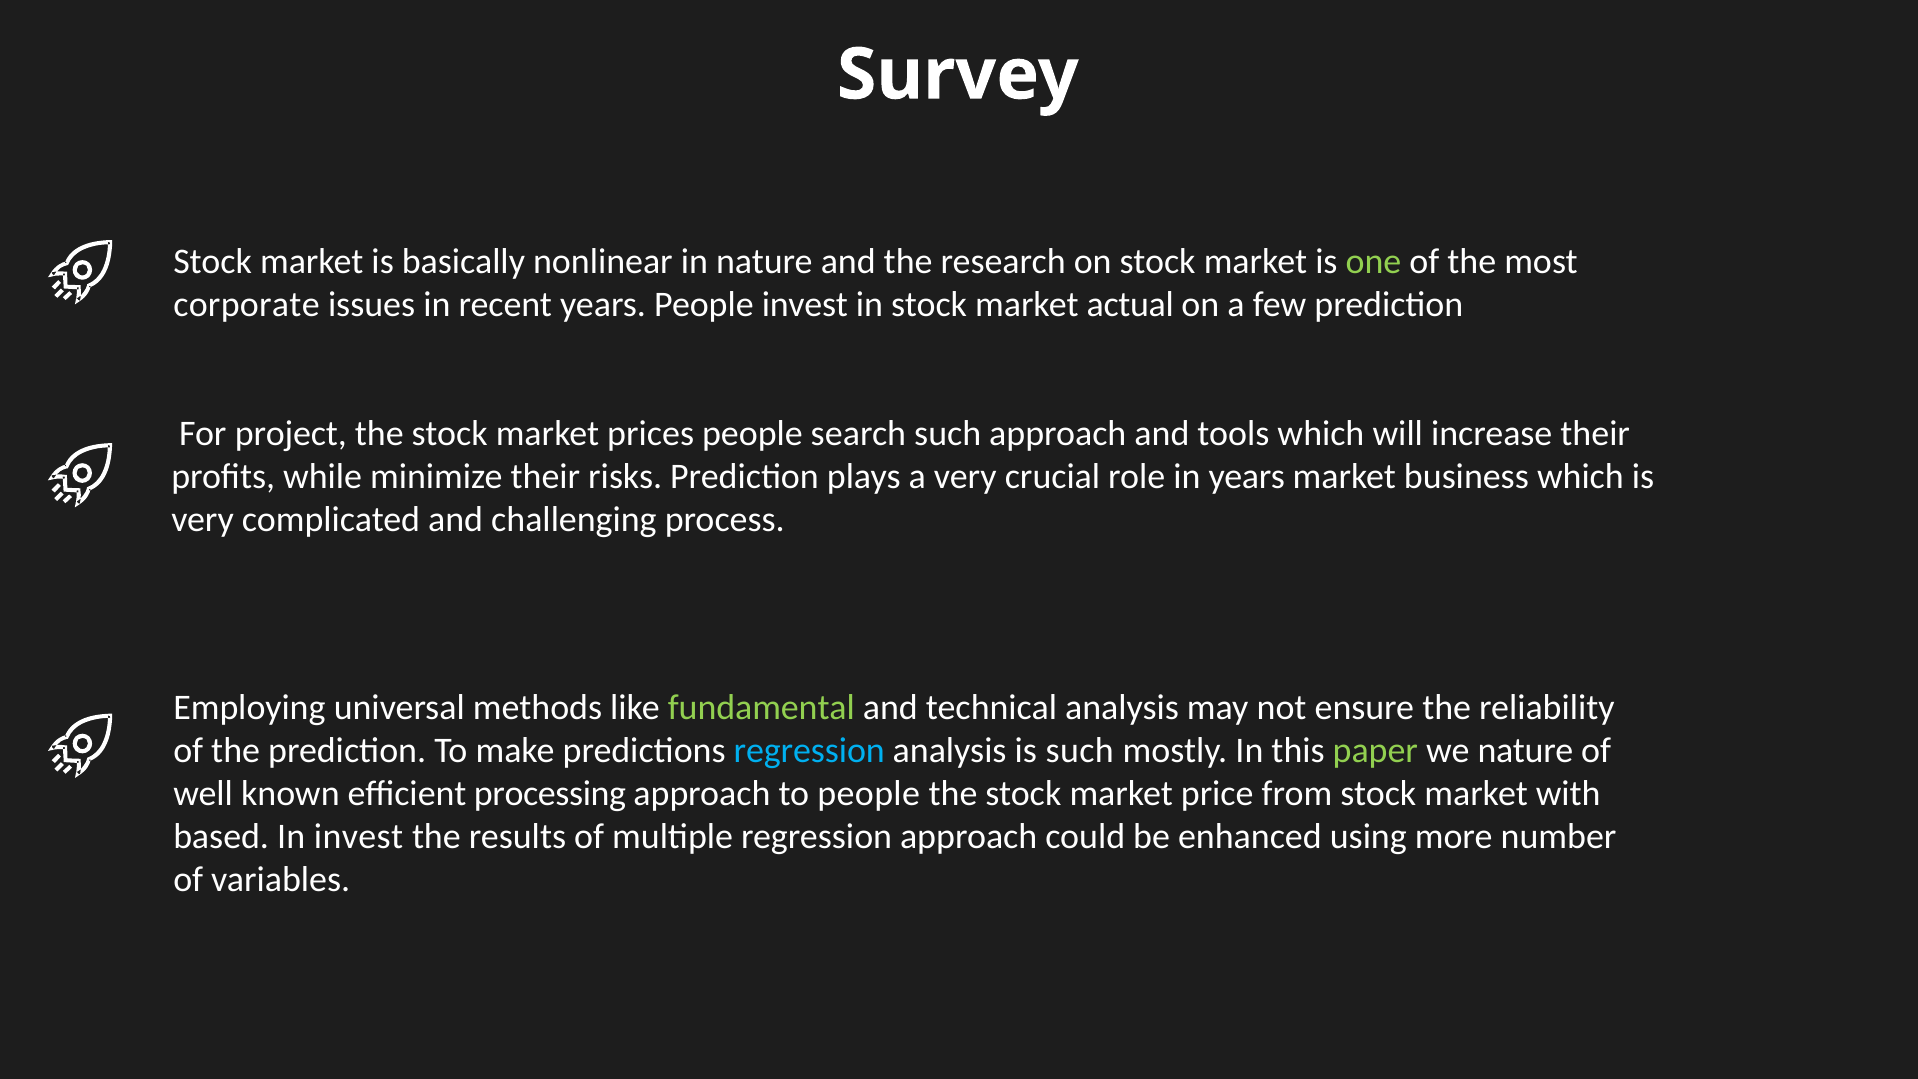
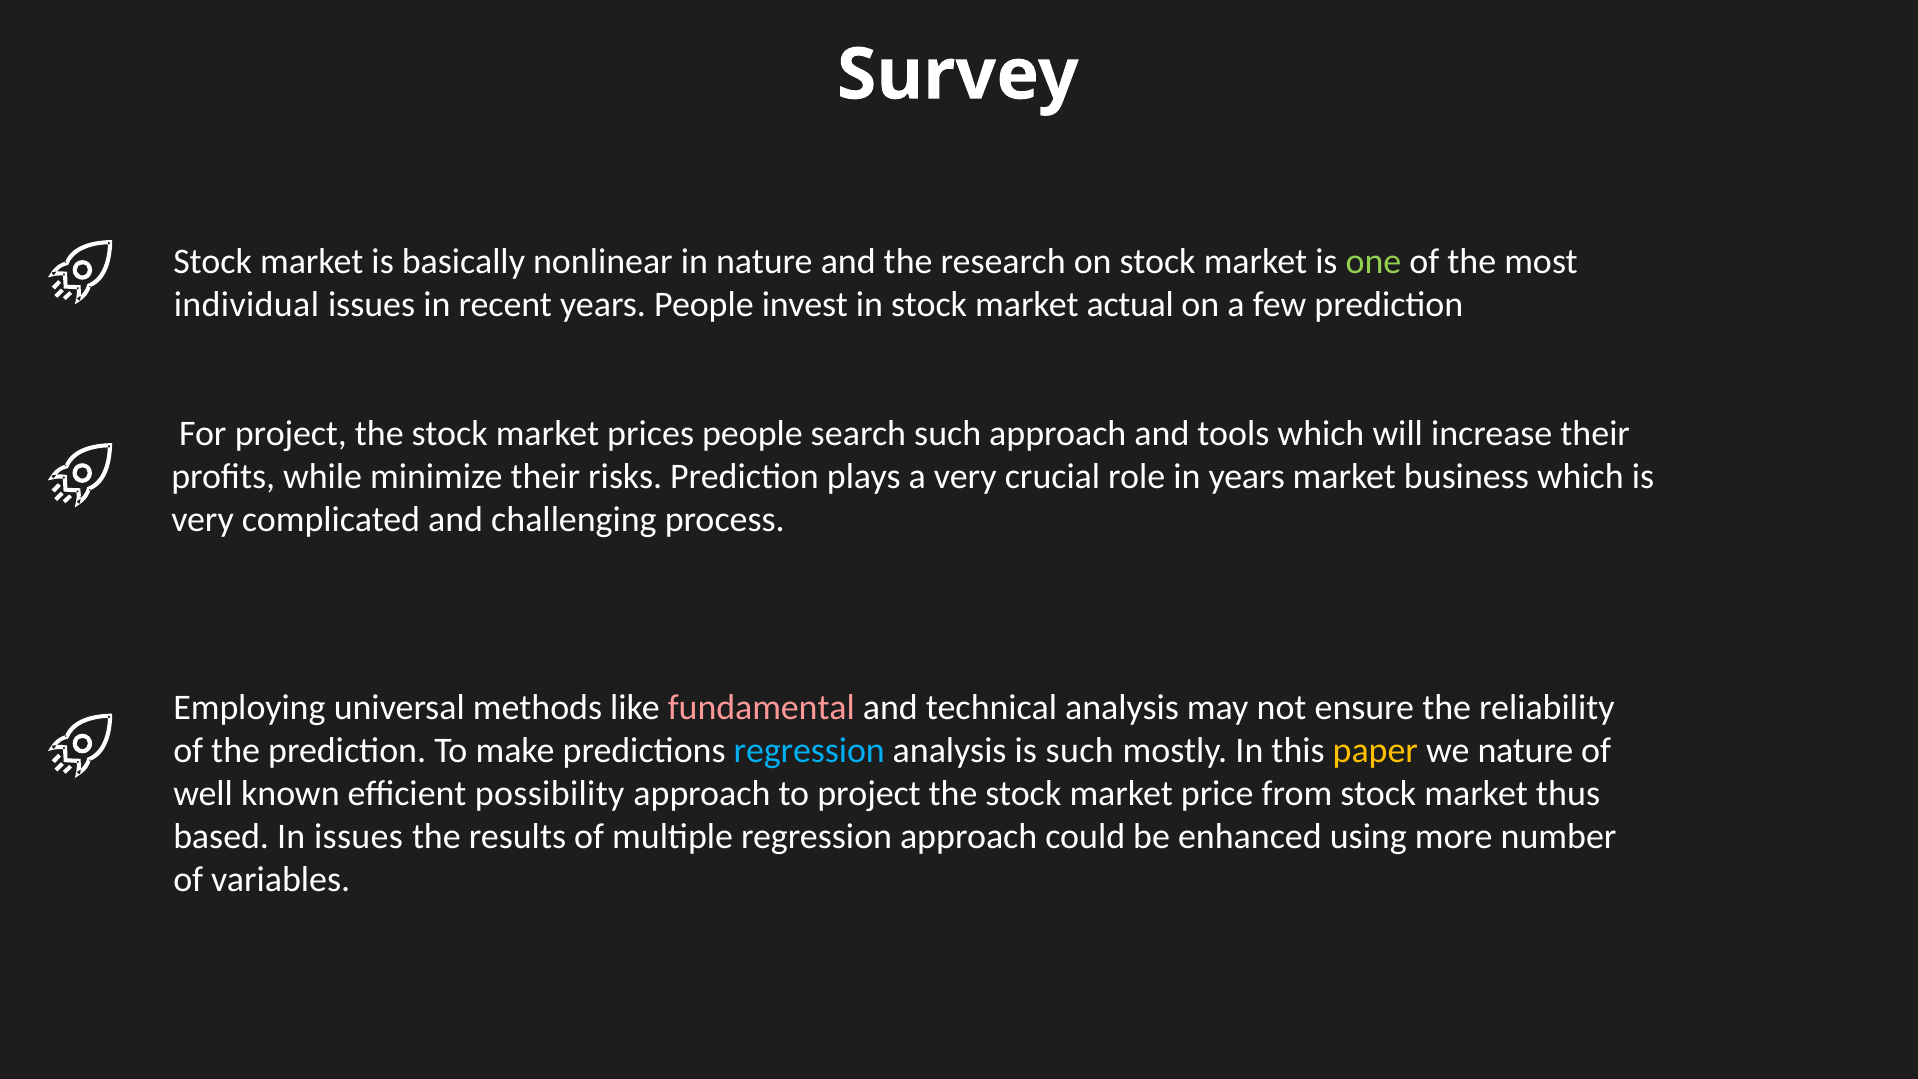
corporate: corporate -> individual
fundamental colour: light green -> pink
paper colour: light green -> yellow
processing: processing -> possibility
to people: people -> project
with: with -> thus
In invest: invest -> issues
